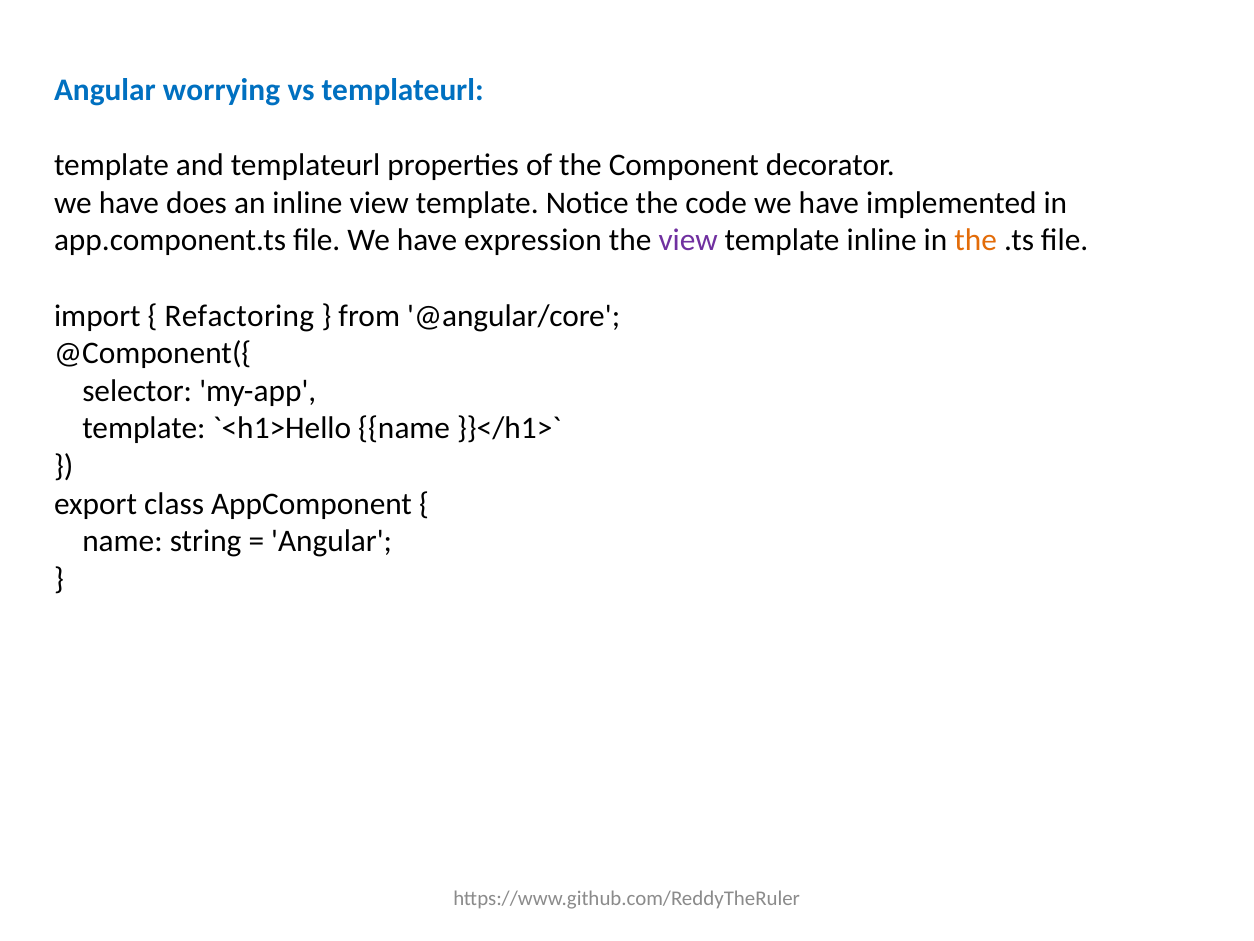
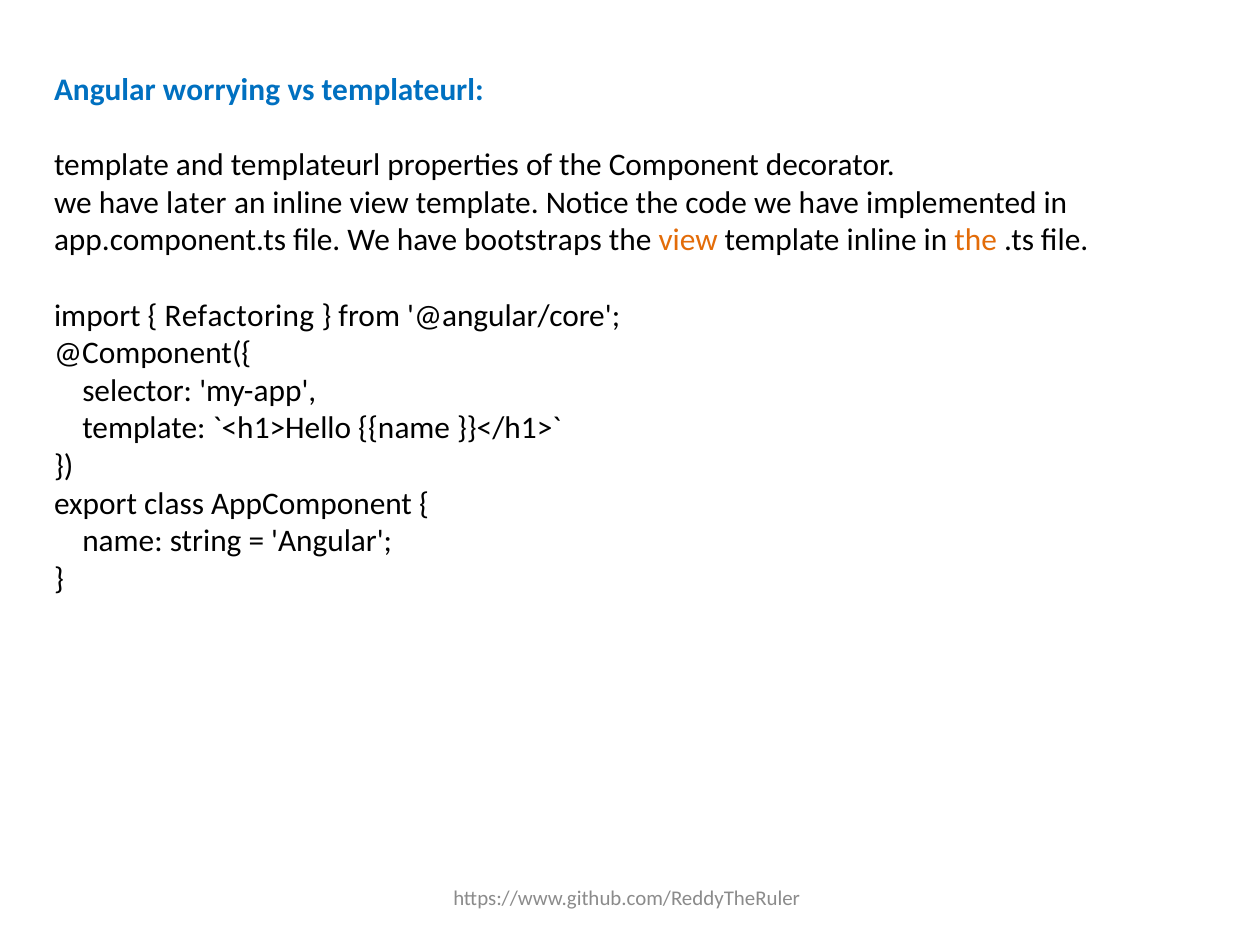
does: does -> later
expression: expression -> bootstraps
view at (688, 240) colour: purple -> orange
